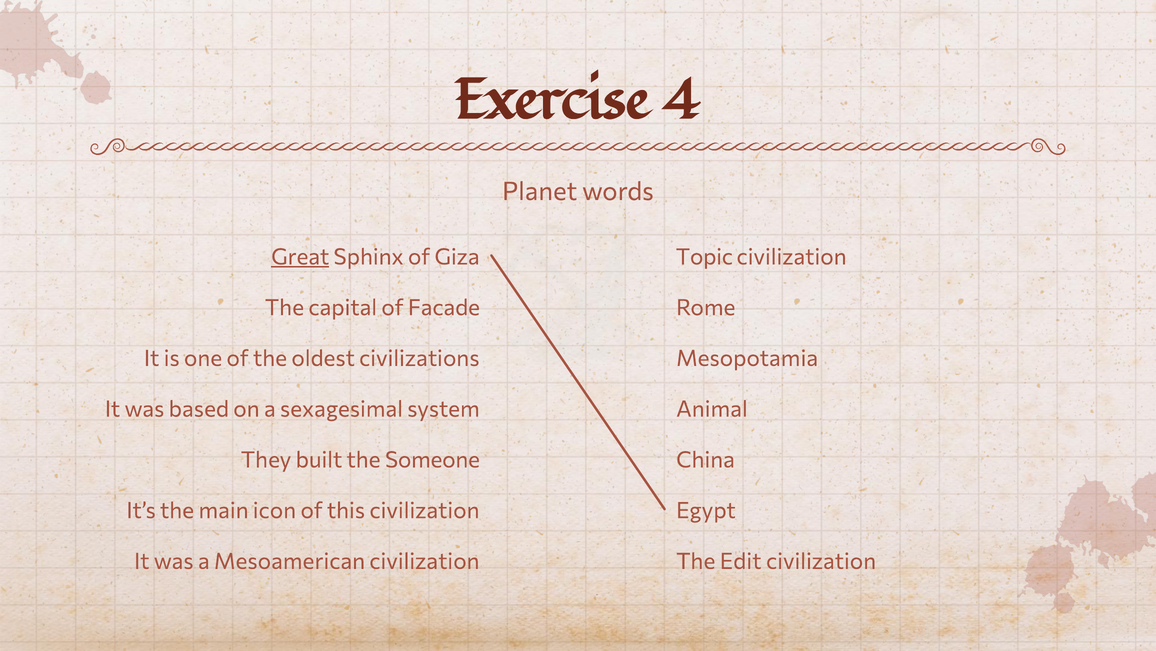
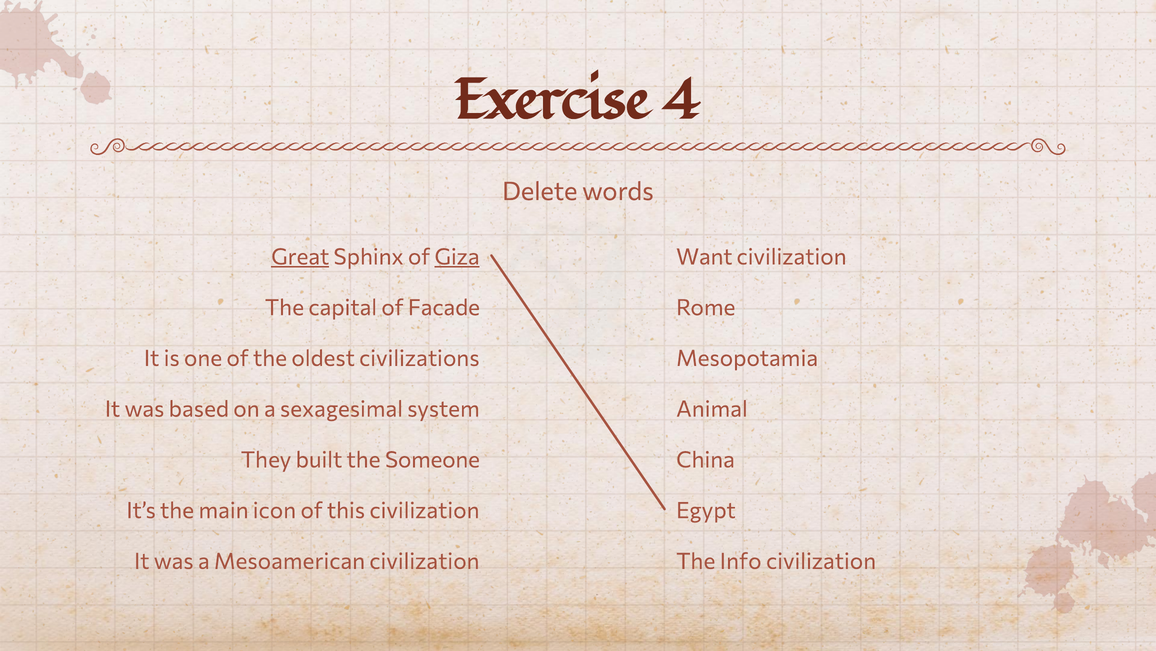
Planet: Planet -> Delete
Giza underline: none -> present
Topic: Topic -> Want
Edit: Edit -> Info
